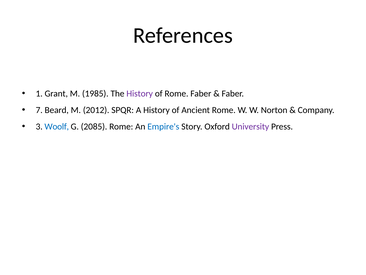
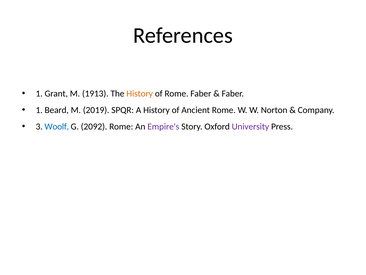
1985: 1985 -> 1913
History at (140, 93) colour: purple -> orange
7 at (39, 110): 7 -> 1
2012: 2012 -> 2019
2085: 2085 -> 2092
Empire's colour: blue -> purple
